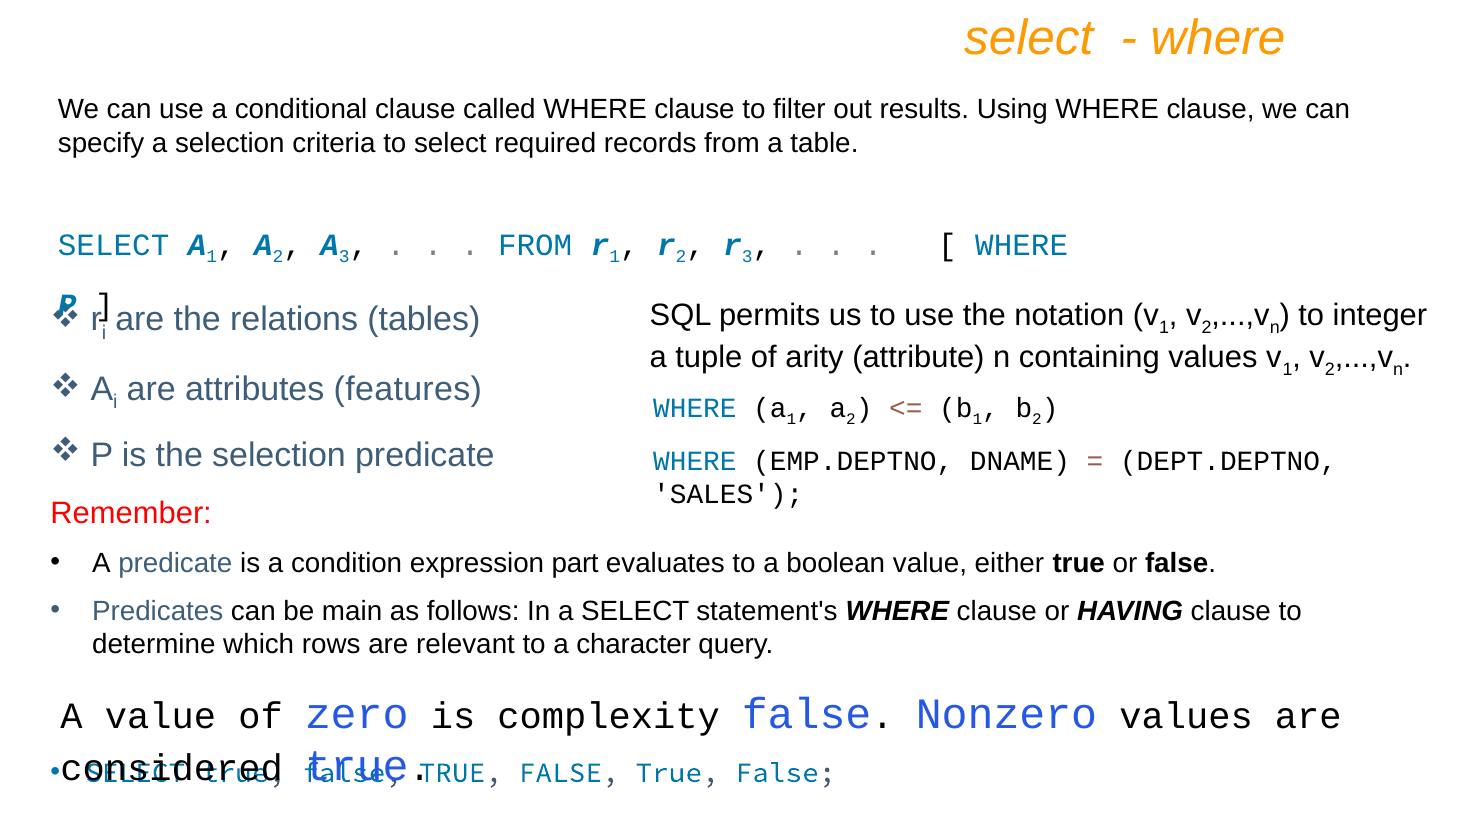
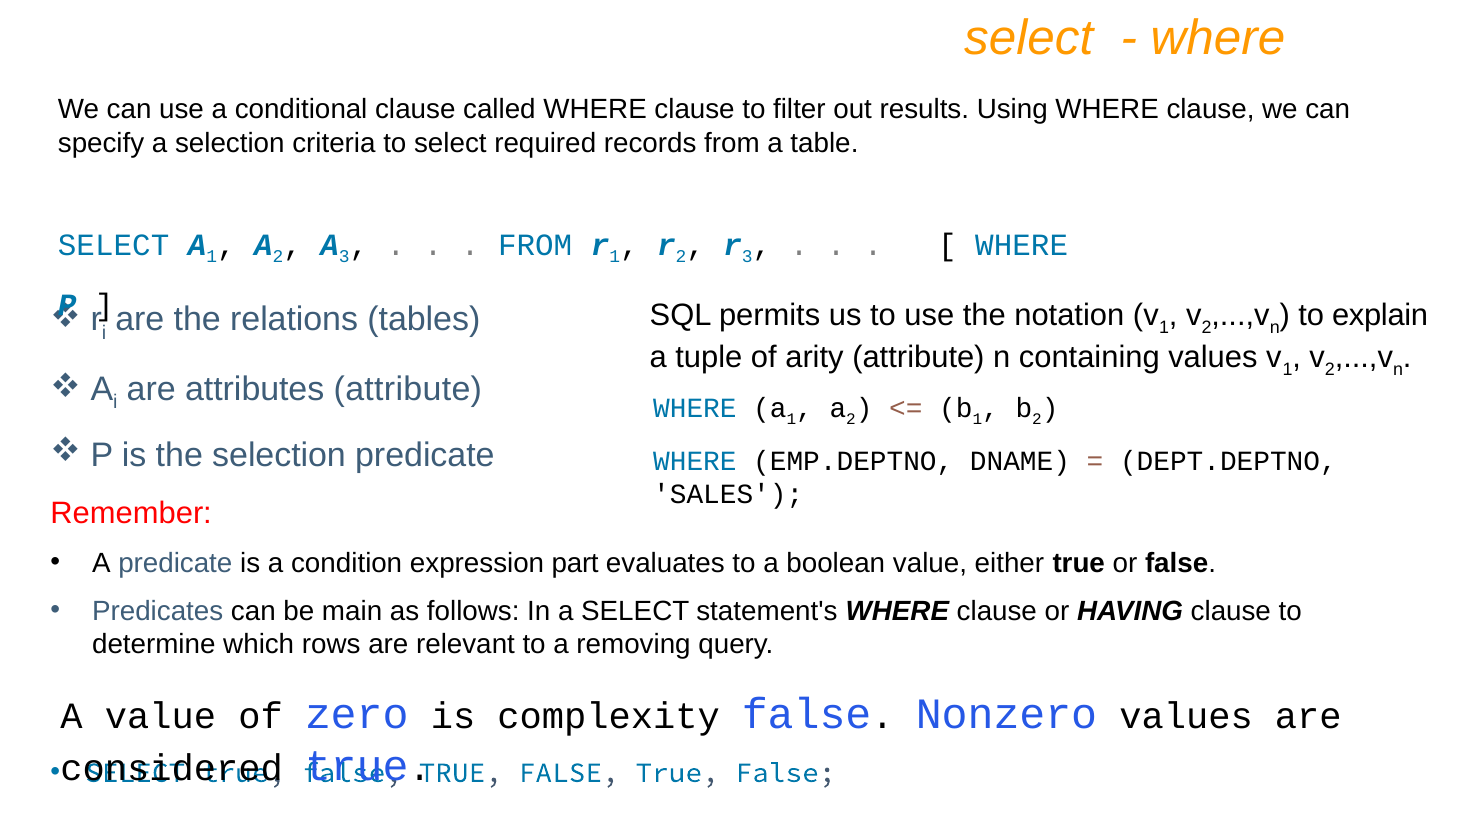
integer: integer -> explain
attributes features: features -> attribute
character: character -> removing
